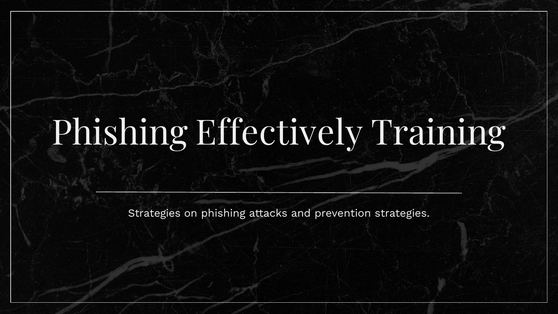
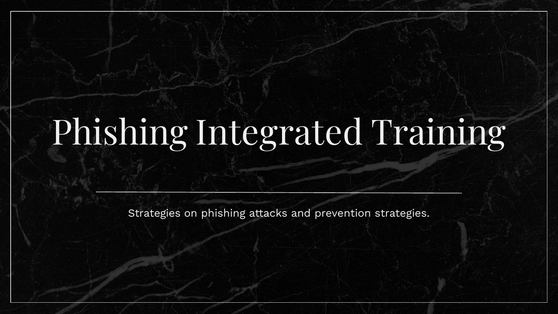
Effectively: Effectively -> Integrated
